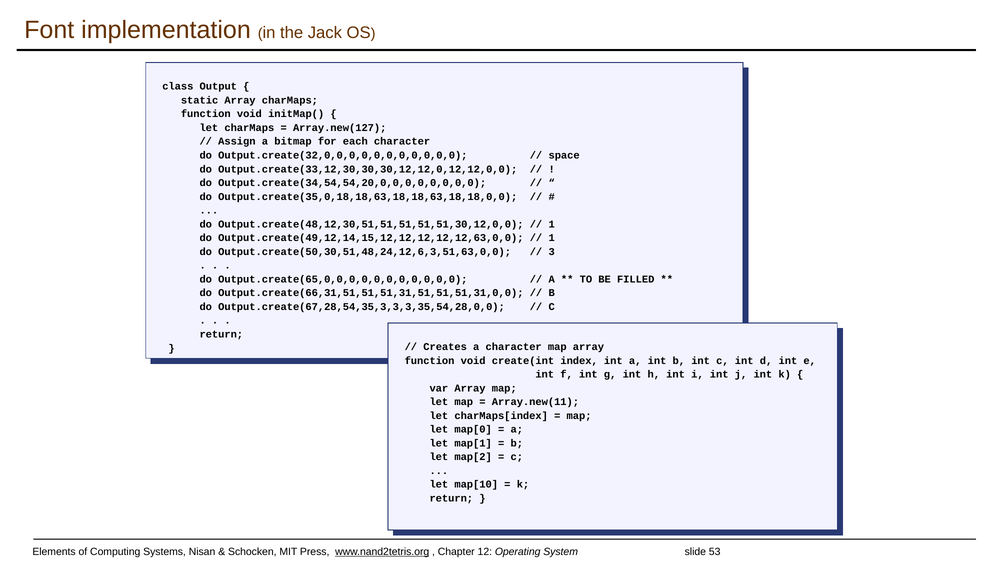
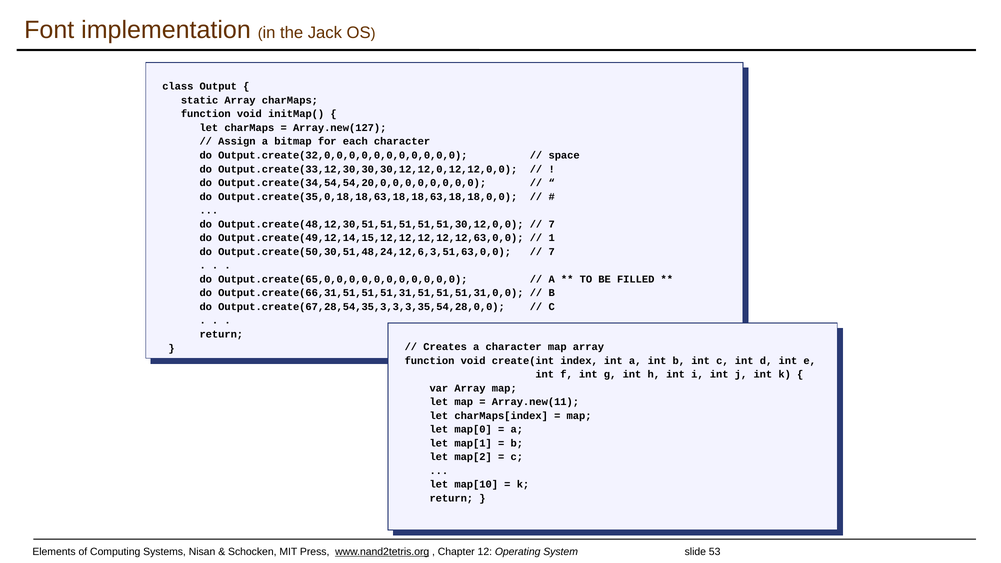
1 at (552, 224): 1 -> 7
3 at (552, 252): 3 -> 7
